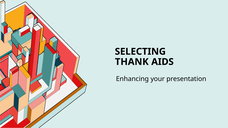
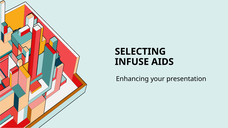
THANK: THANK -> INFUSE
